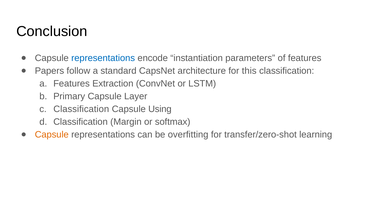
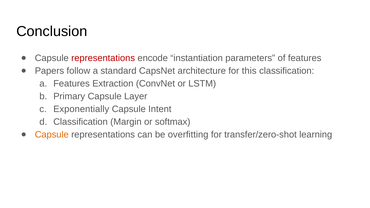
representations at (103, 58) colour: blue -> red
Classification at (81, 109): Classification -> Exponentially
Using: Using -> Intent
